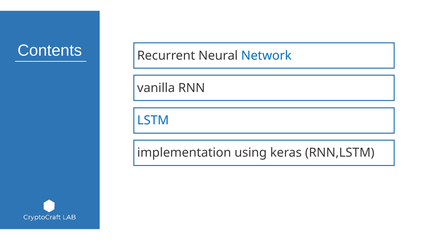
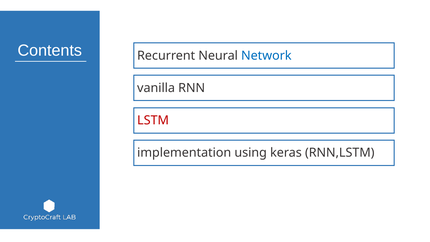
LSTM colour: blue -> red
